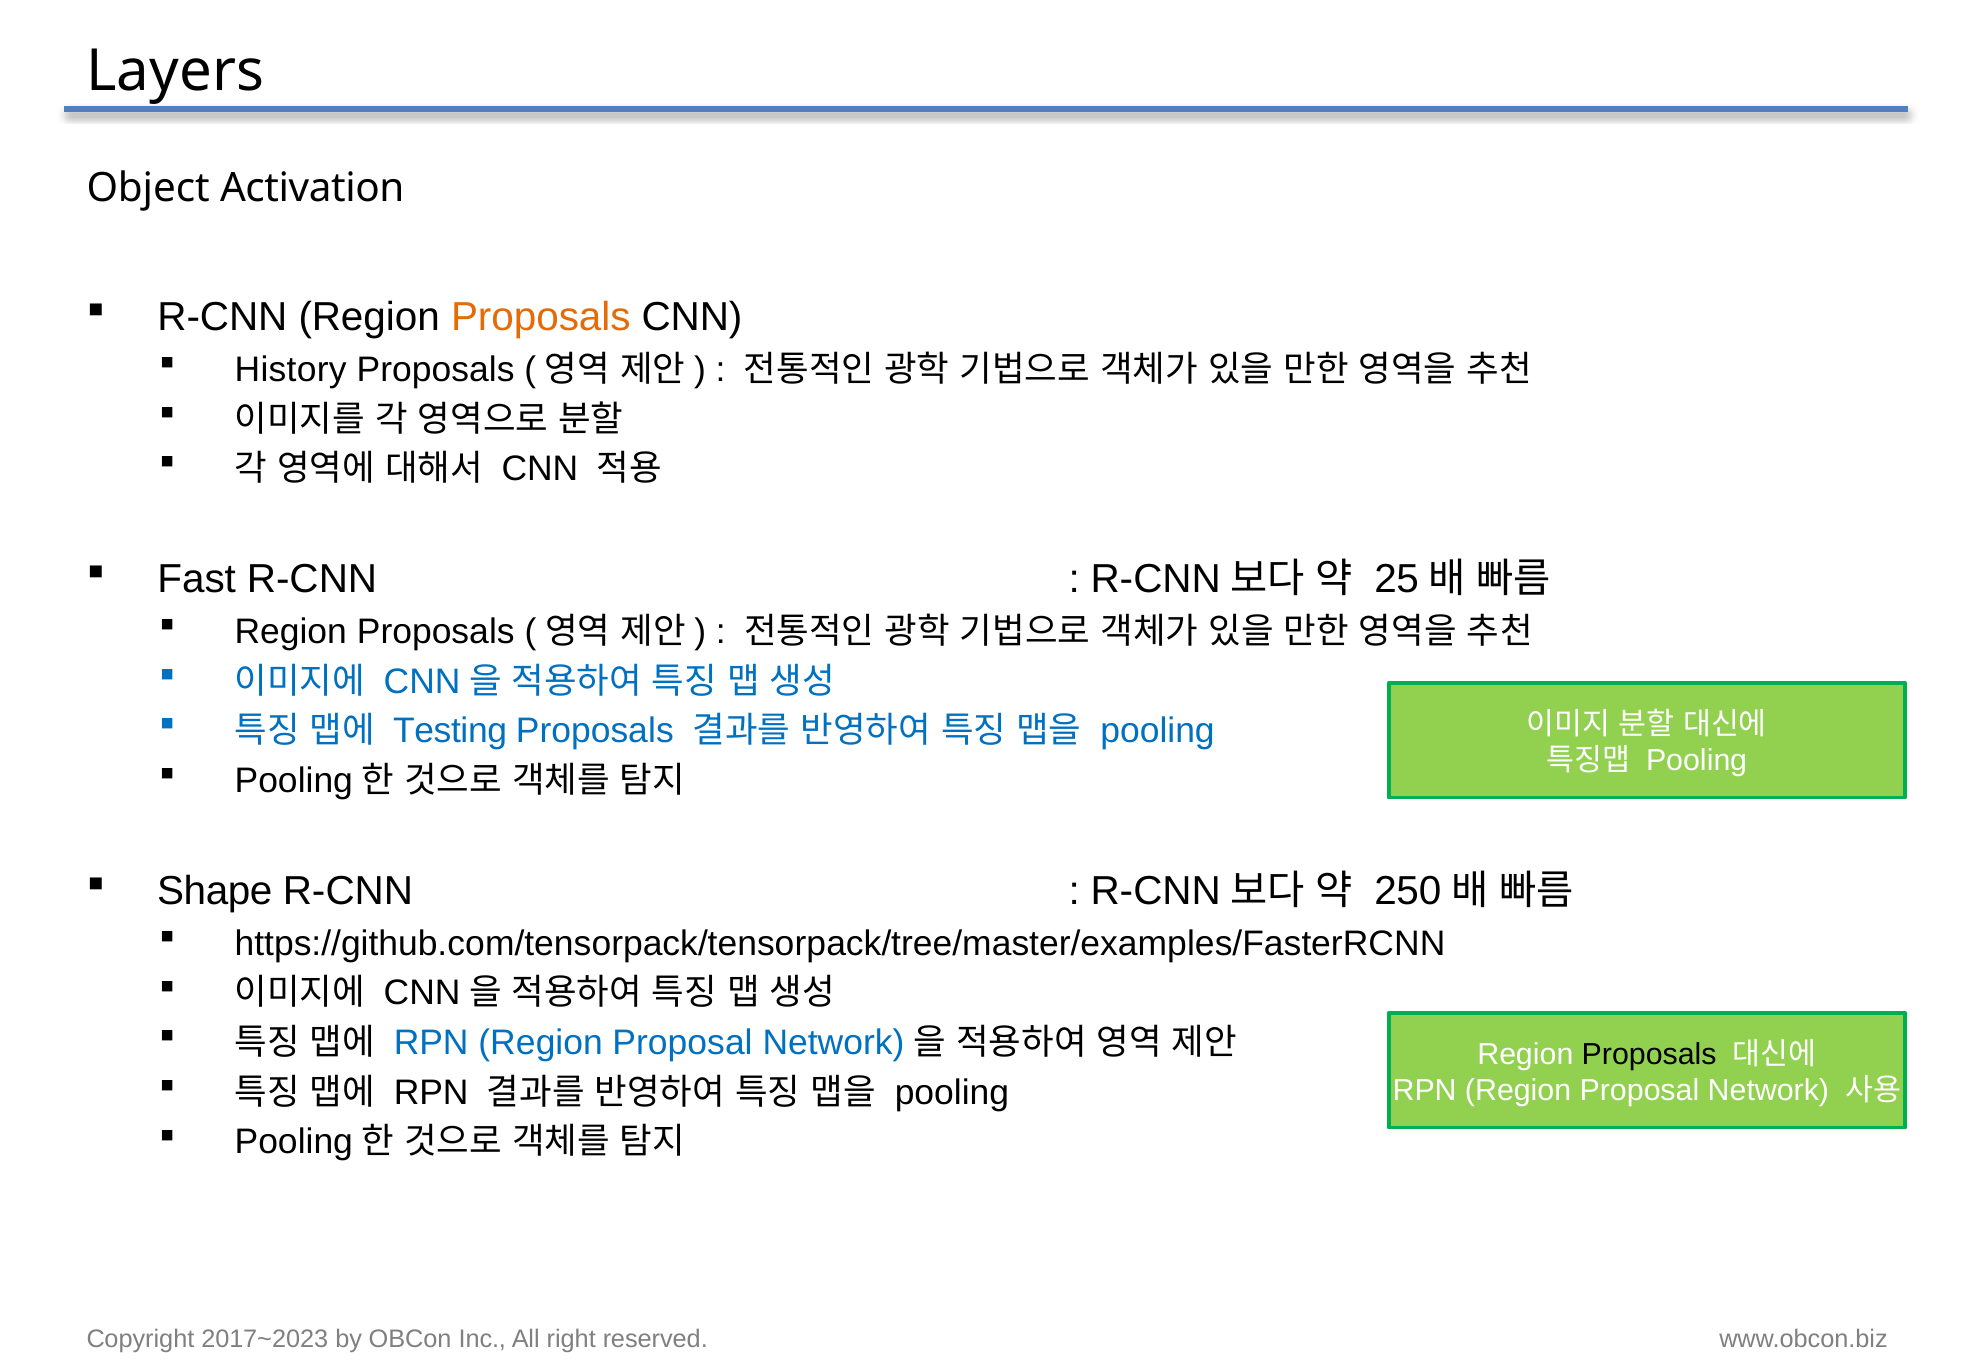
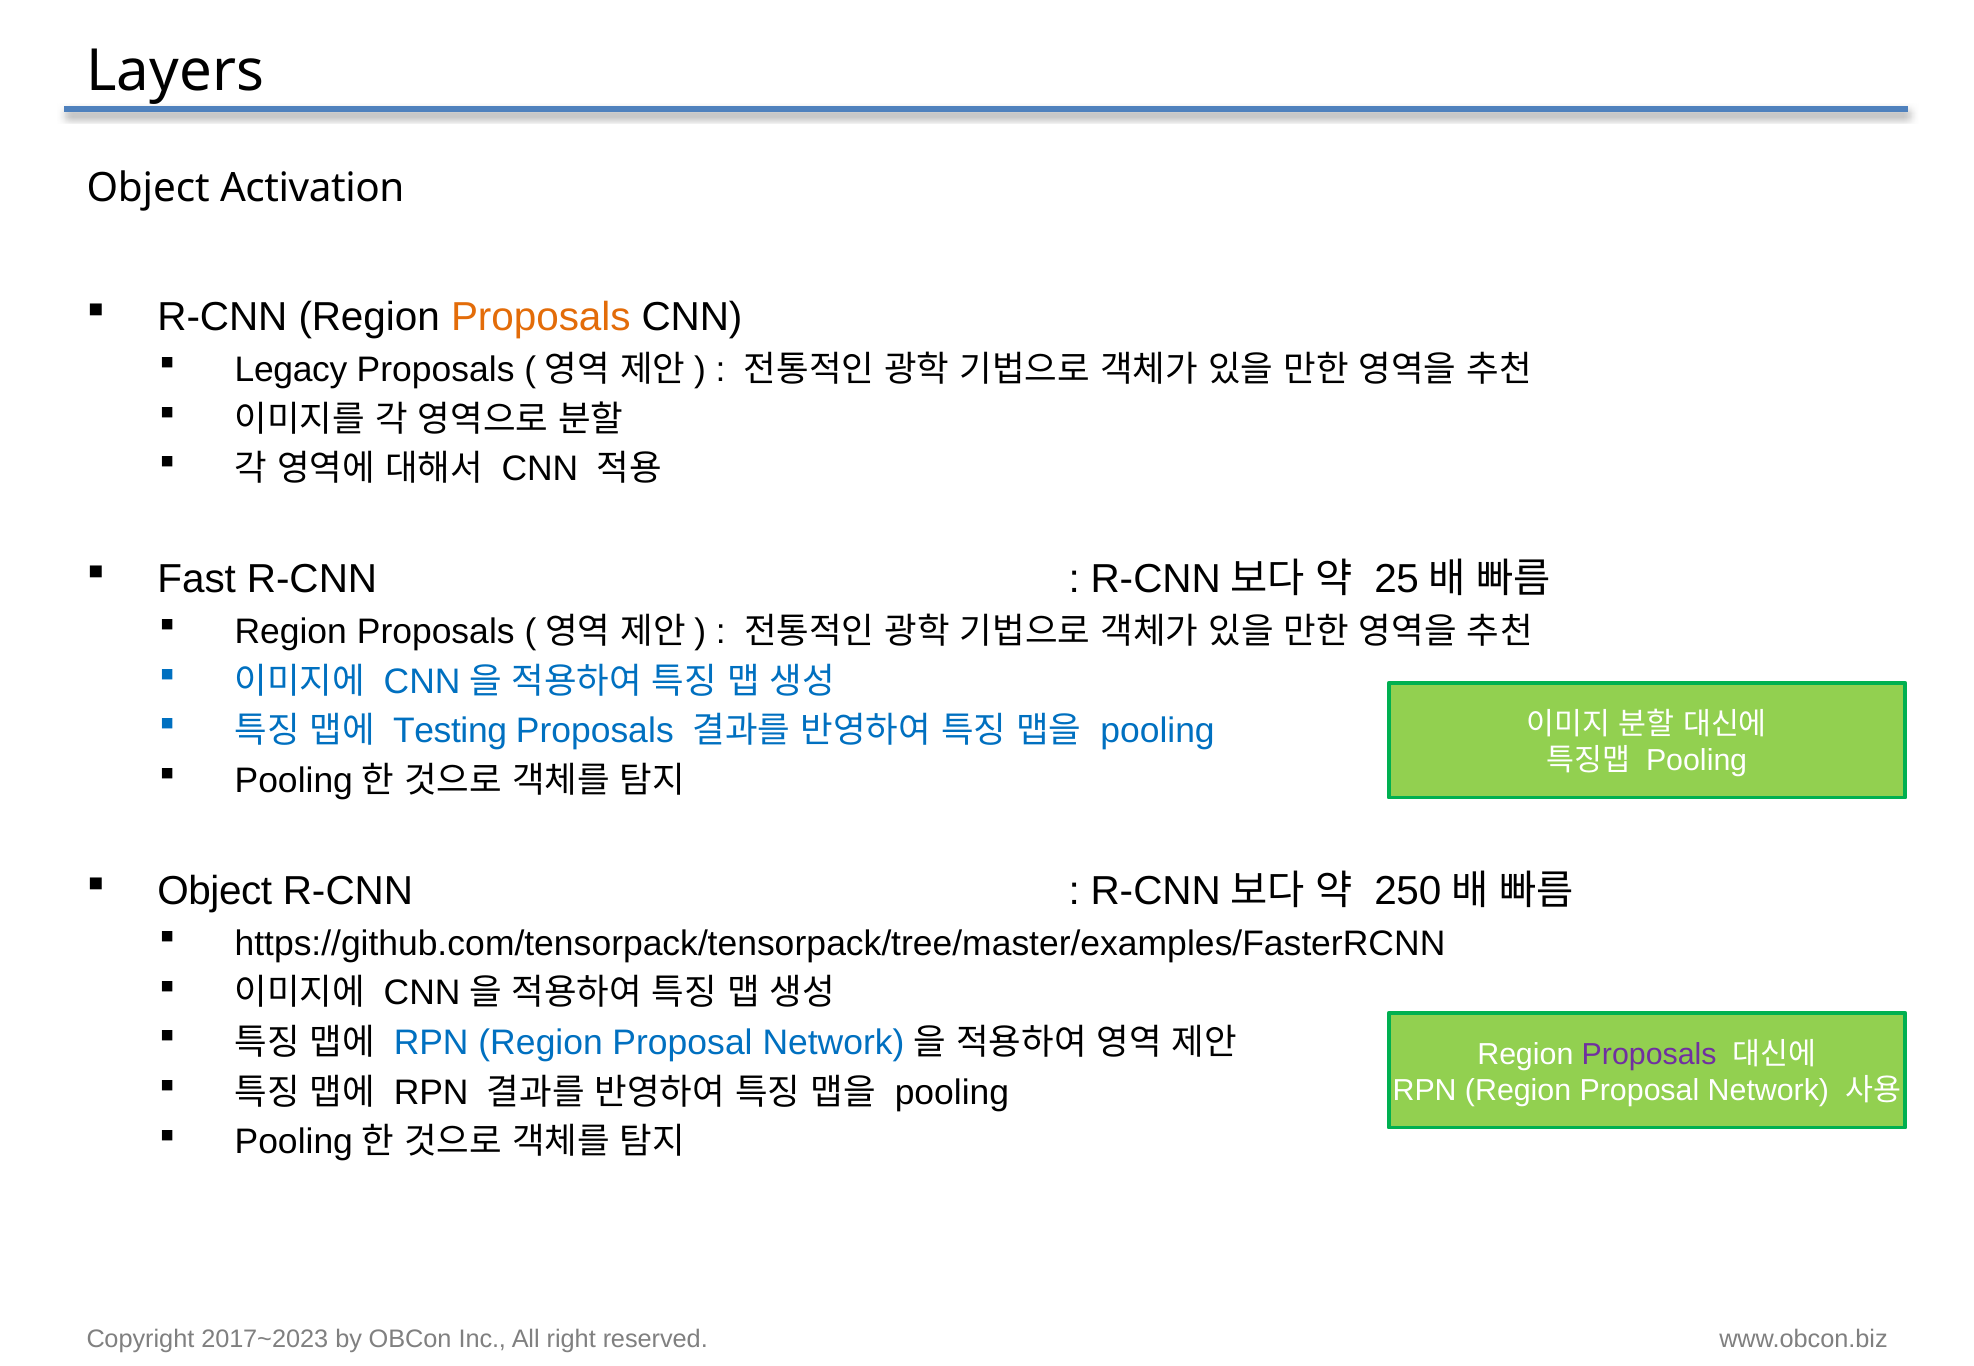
History: History -> Legacy
Shape at (215, 892): Shape -> Object
Proposals at (1649, 1055) colour: black -> purple
